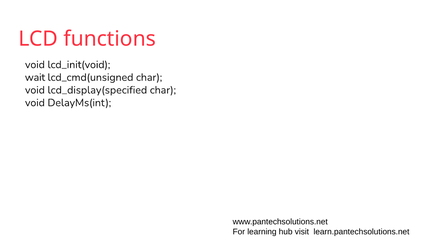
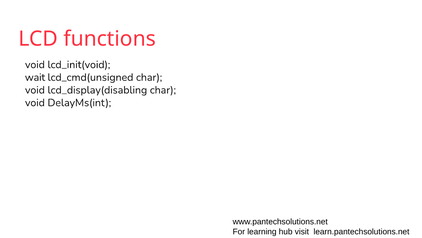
lcd_display(specified: lcd_display(specified -> lcd_display(disabling
